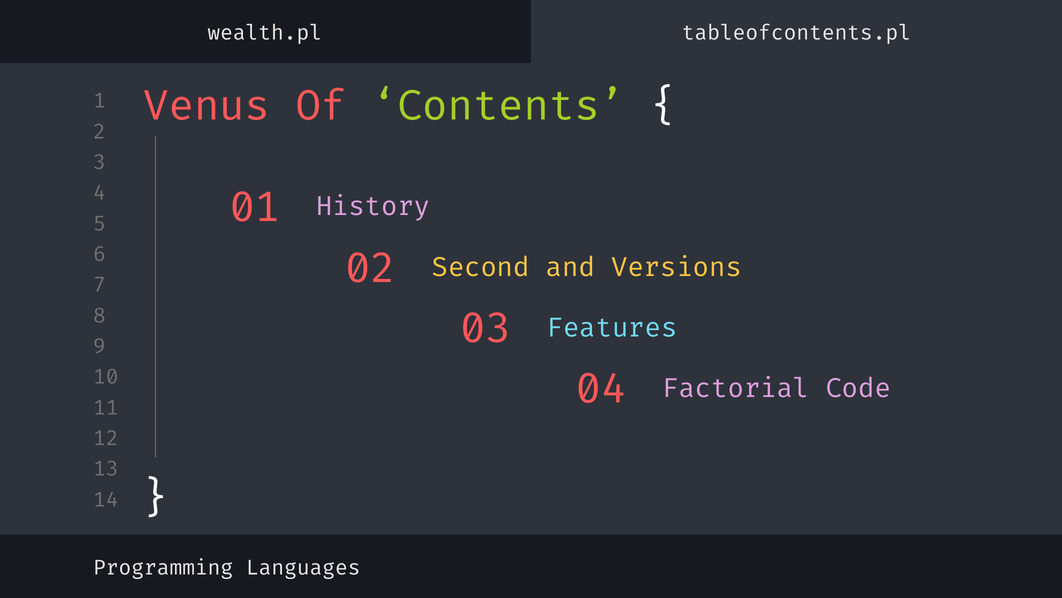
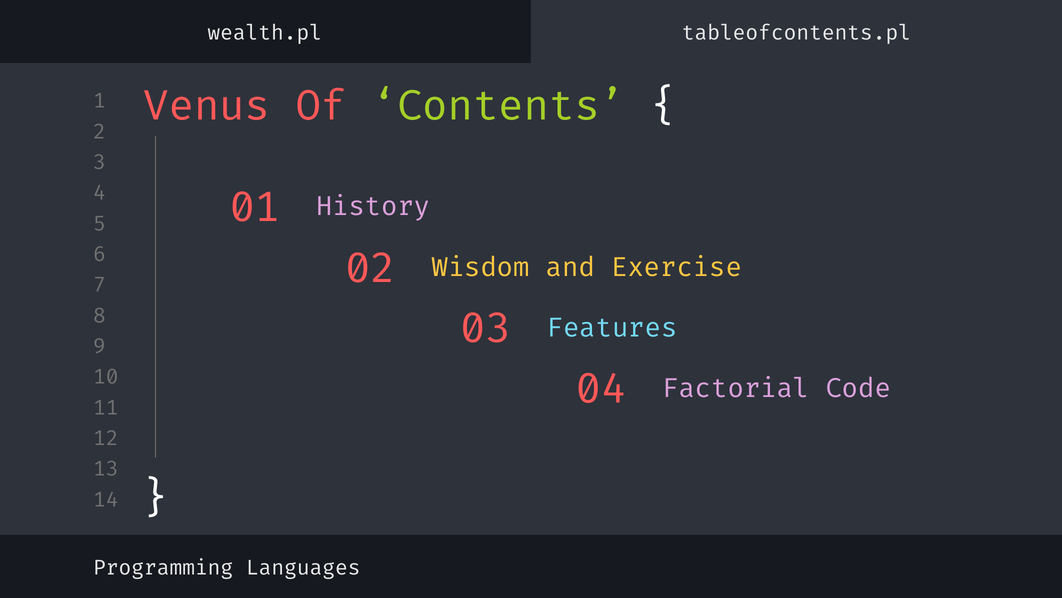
Second: Second -> Wisdom
Versions: Versions -> Exercise
